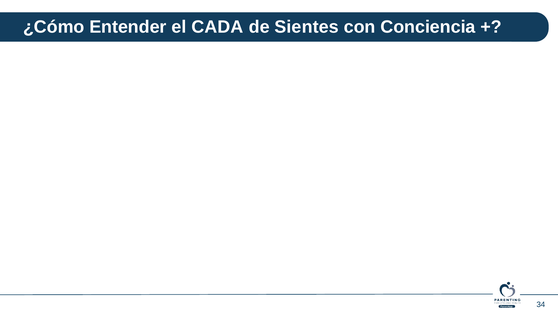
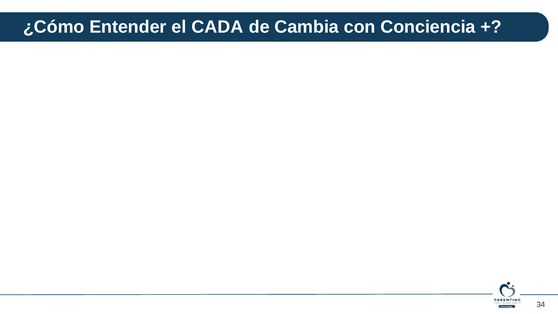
Sientes: Sientes -> Cambia
